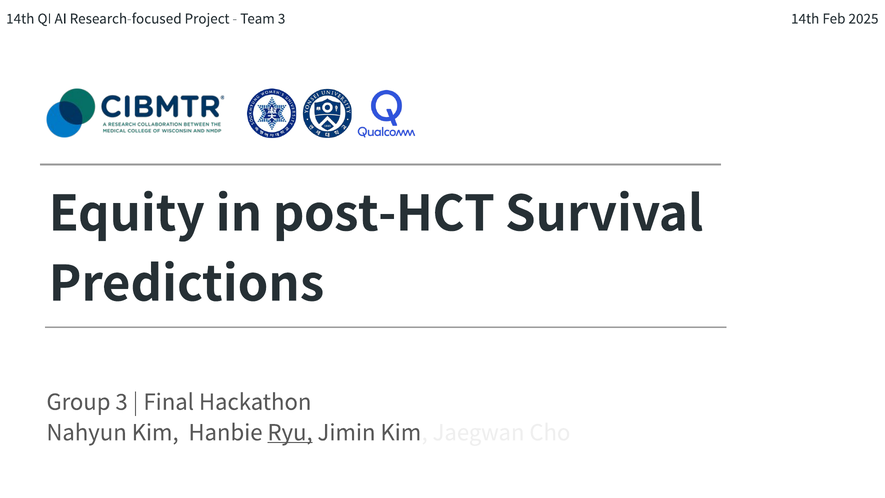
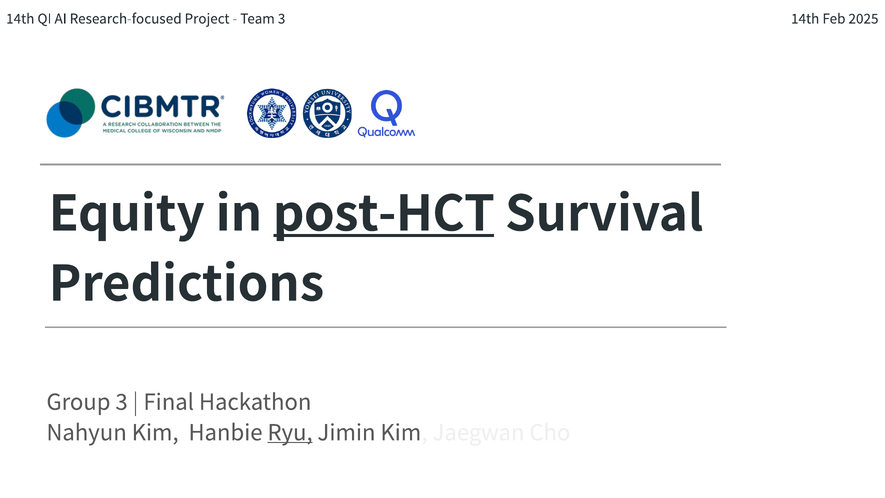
post-HCT underline: none -> present
